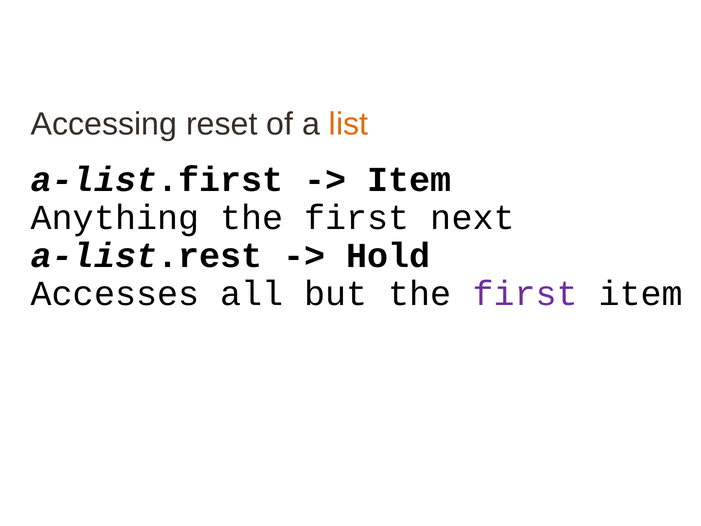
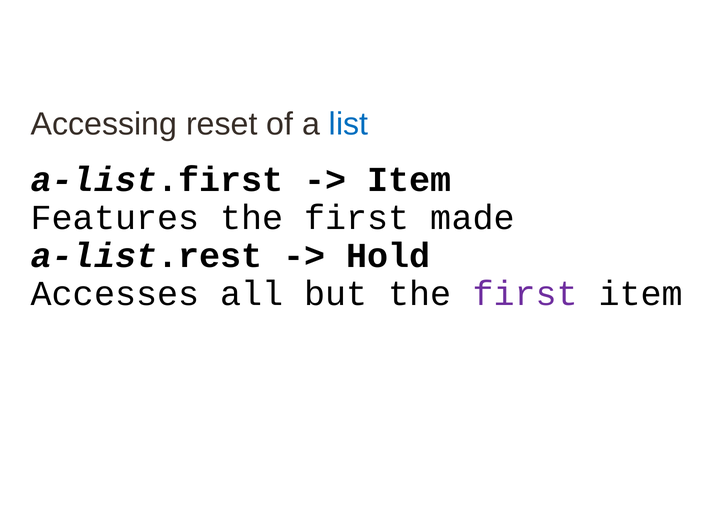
list colour: orange -> blue
Anything: Anything -> Features
next: next -> made
